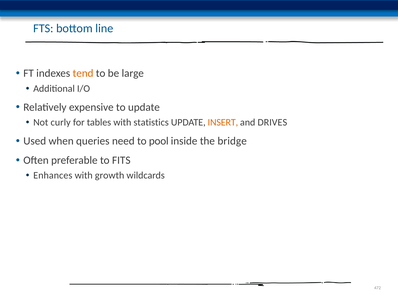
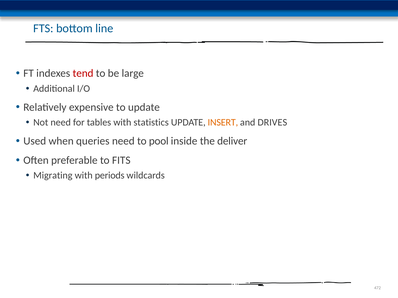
tend colour: orange -> red
Not curly: curly -> need
bridge: bridge -> deliver
Enhances: Enhances -> Migrating
growth: growth -> periods
